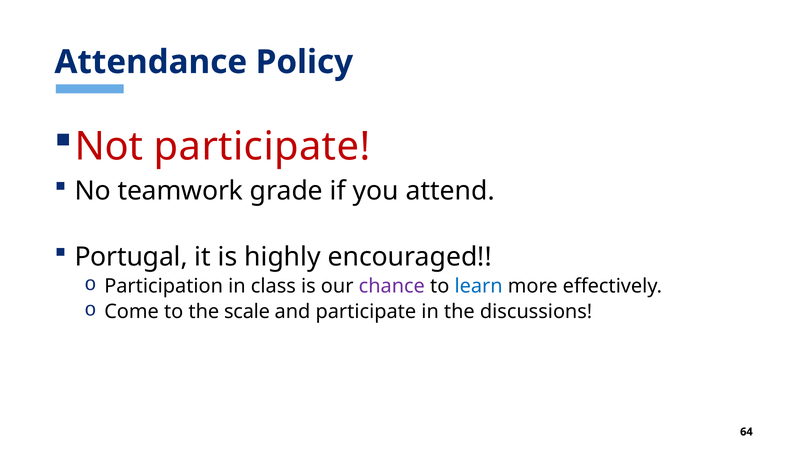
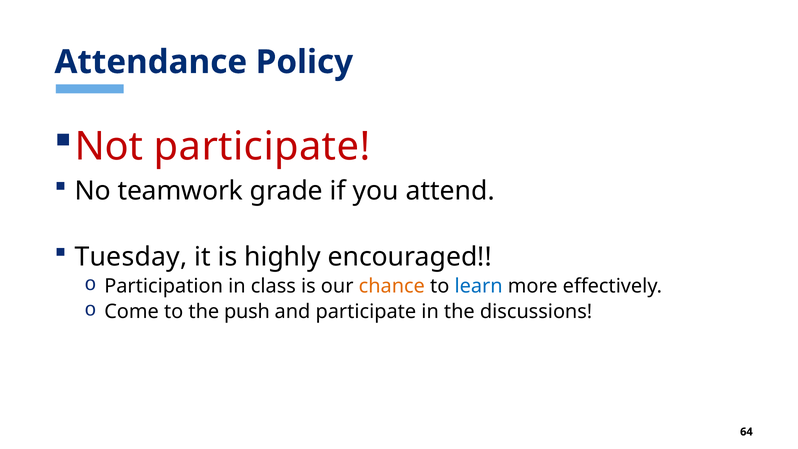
Portugal: Portugal -> Tuesday
chance colour: purple -> orange
scale: scale -> push
